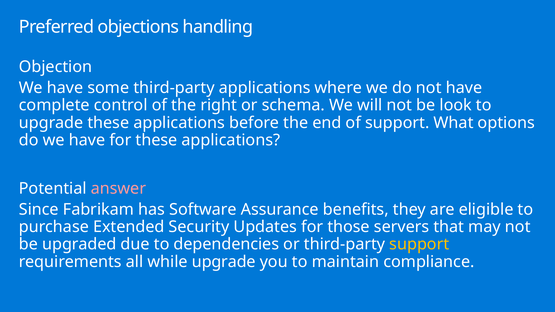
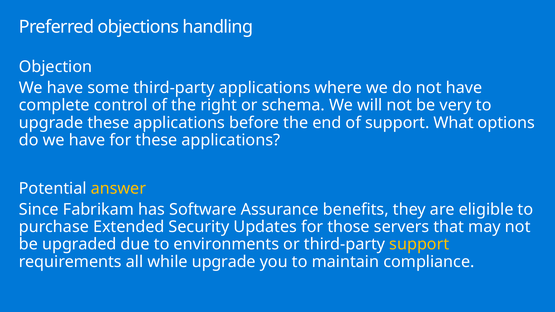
look: look -> very
answer colour: pink -> yellow
dependencies: dependencies -> environments
